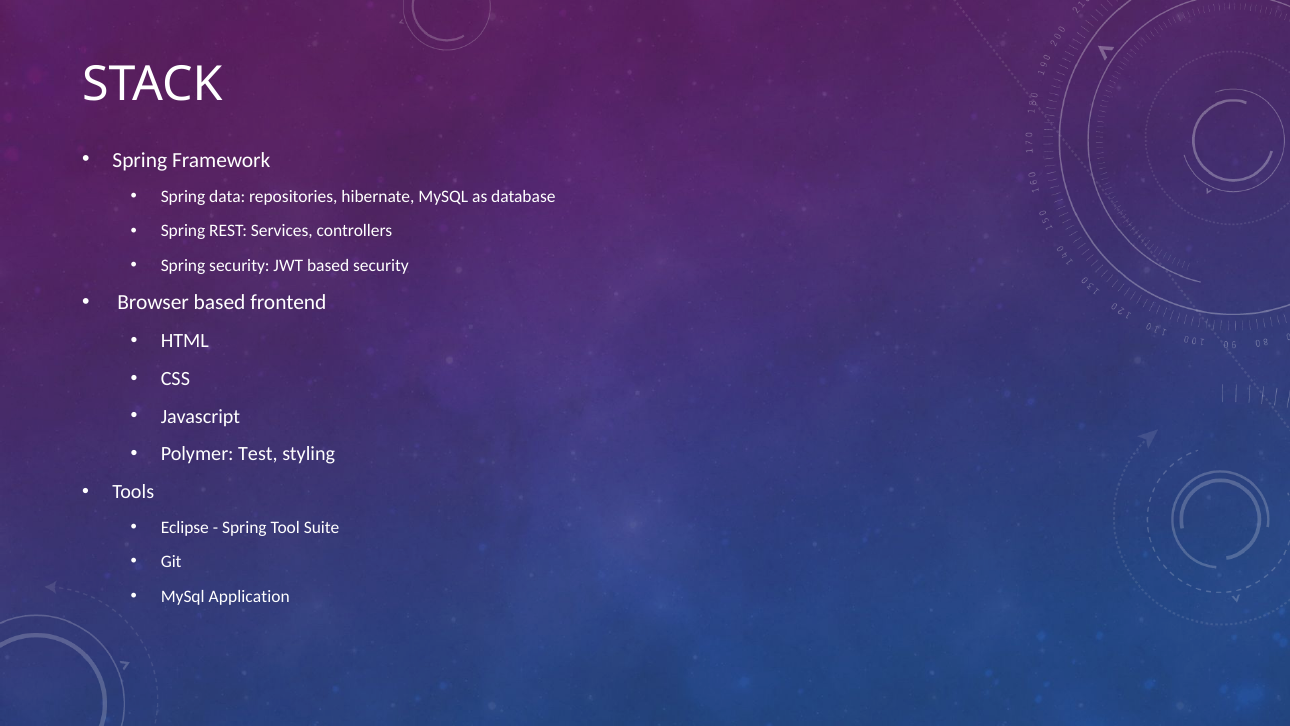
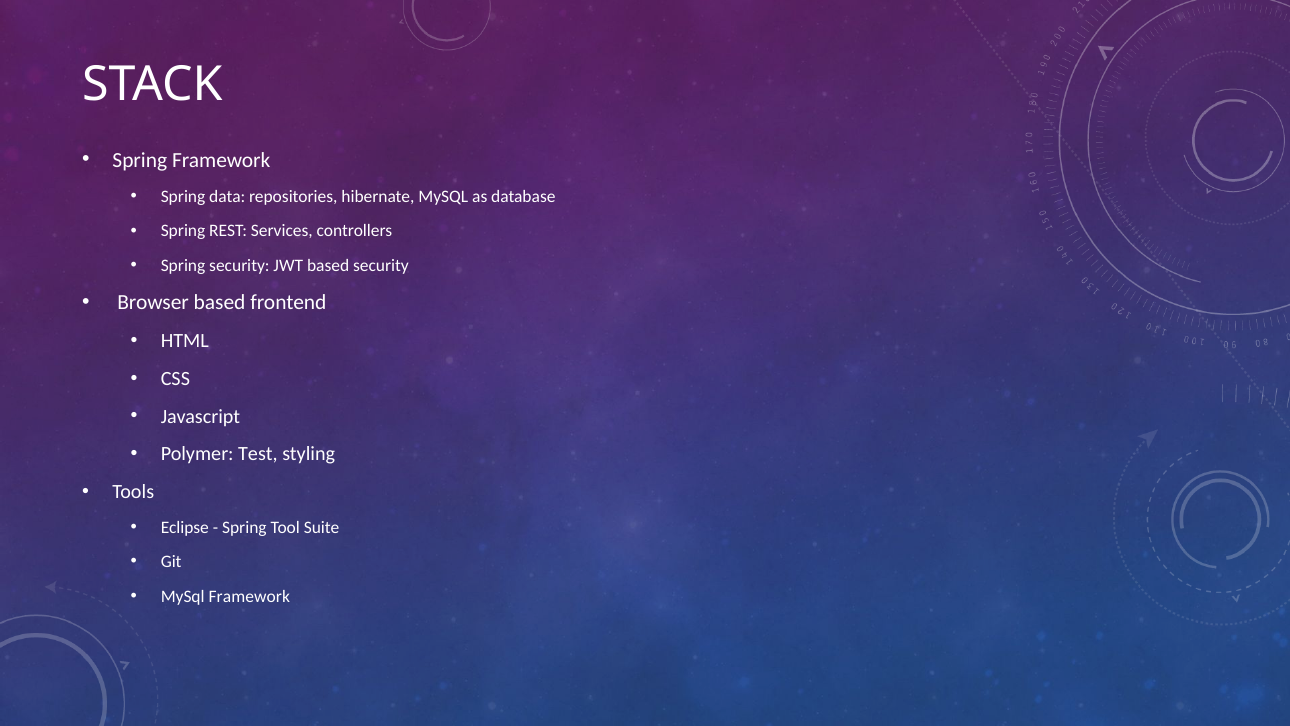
MySql Application: Application -> Framework
